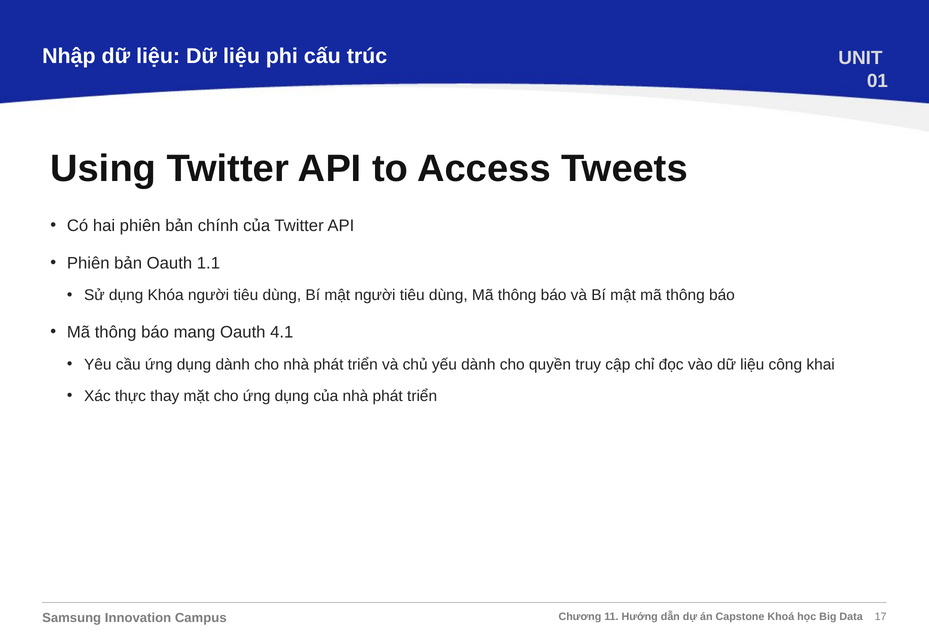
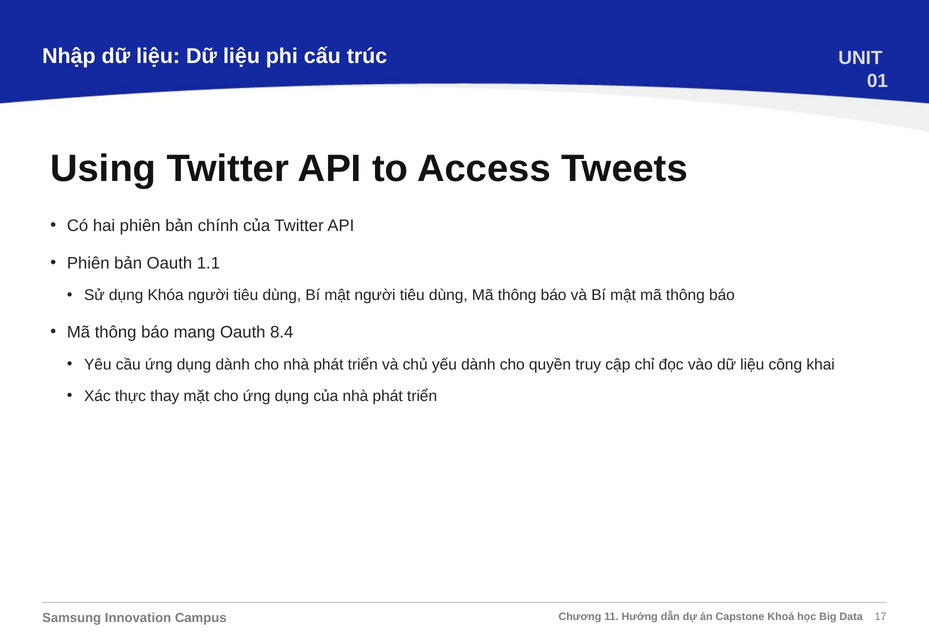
4.1: 4.1 -> 8.4
